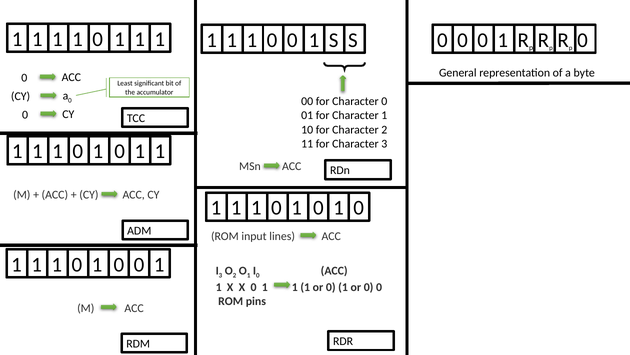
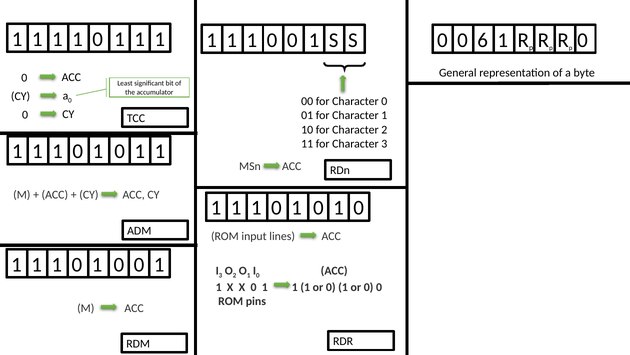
0 0 0: 0 -> 6
